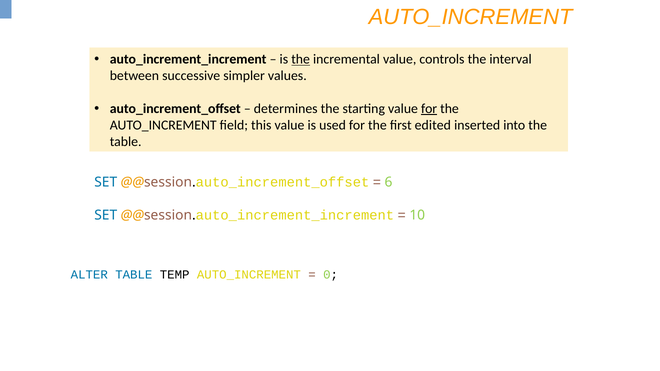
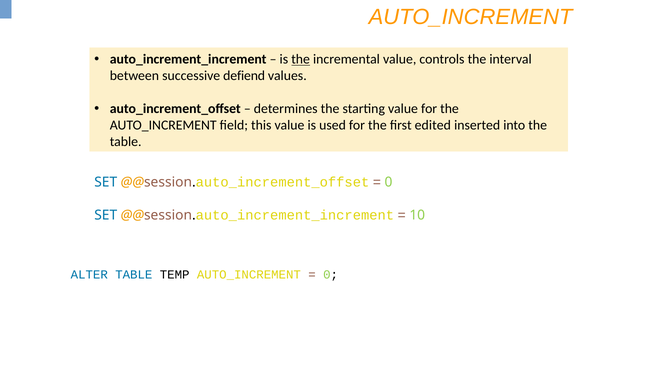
simpler: simpler -> defiend
for at (429, 109) underline: present -> none
6 at (389, 182): 6 -> 0
